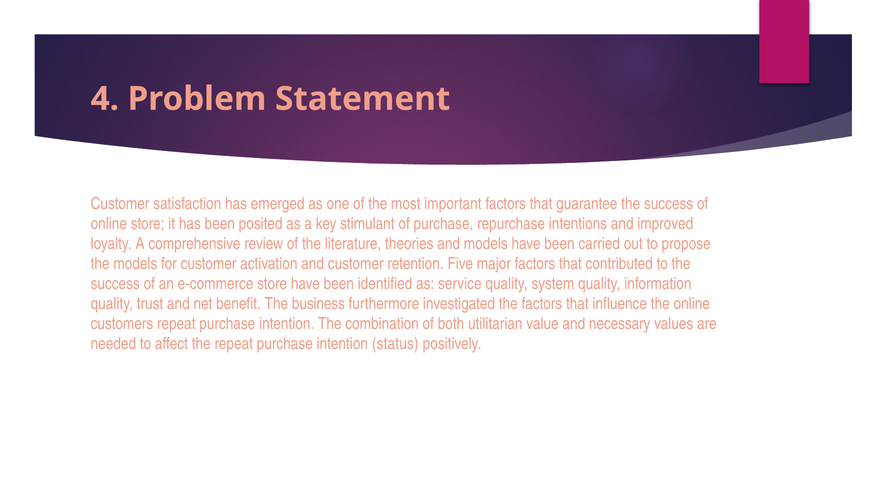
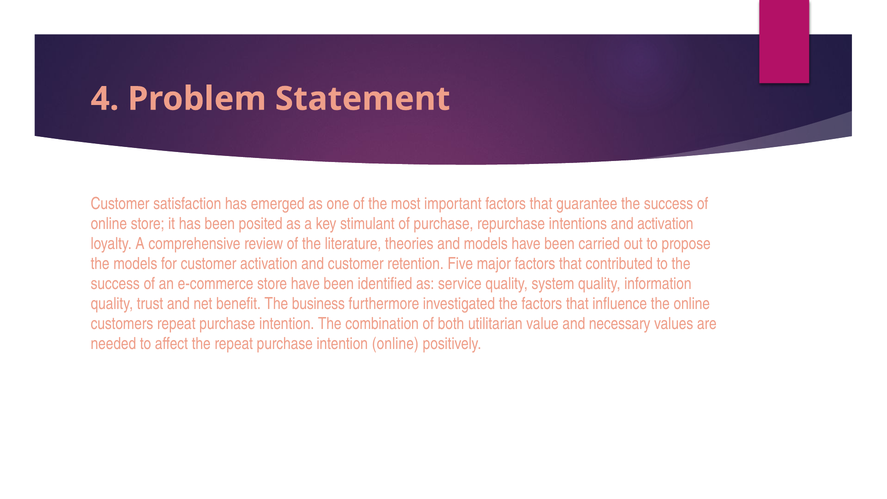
and improved: improved -> activation
intention status: status -> online
